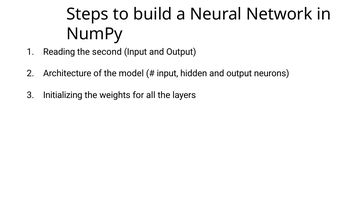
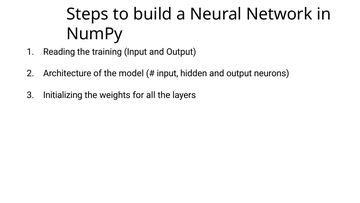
second: second -> training
